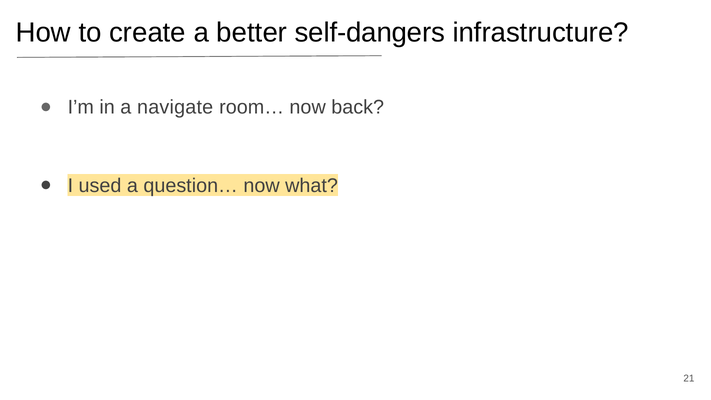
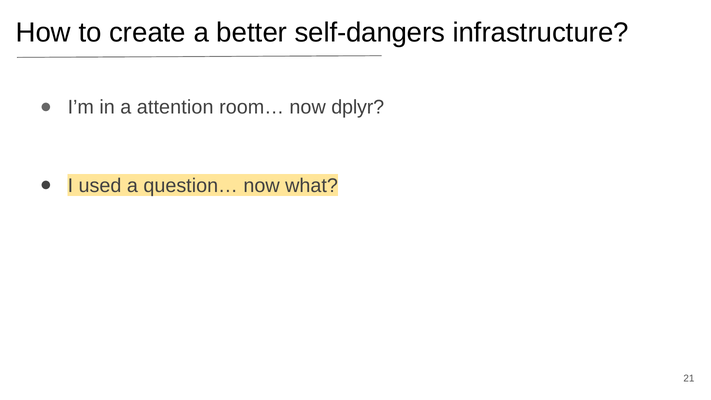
navigate: navigate -> attention
back: back -> dplyr
